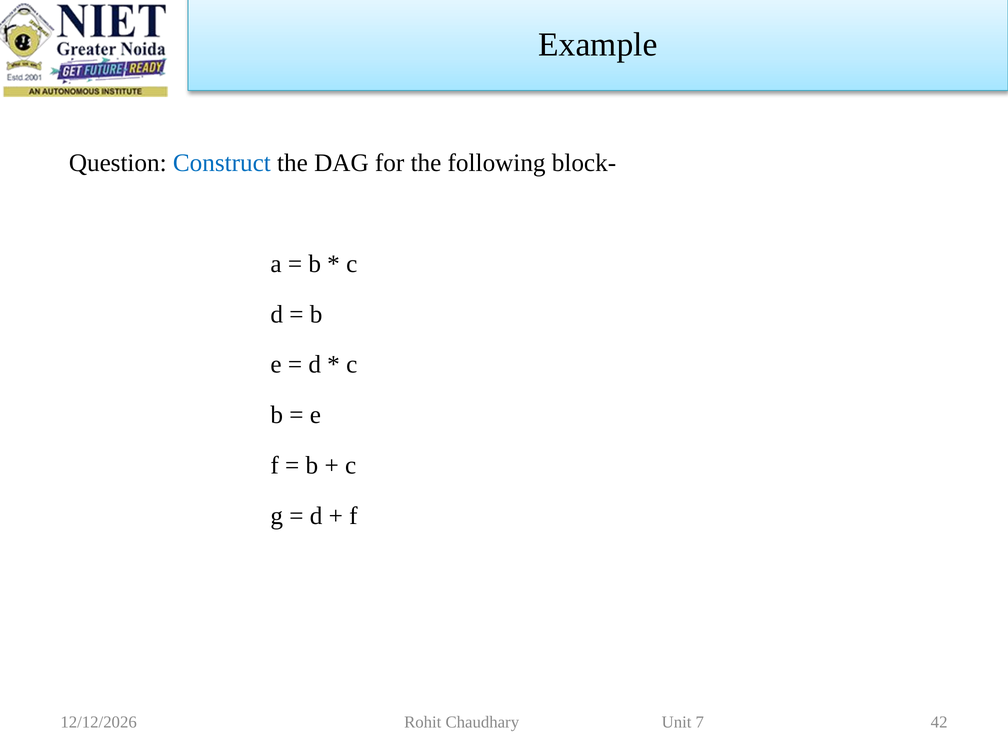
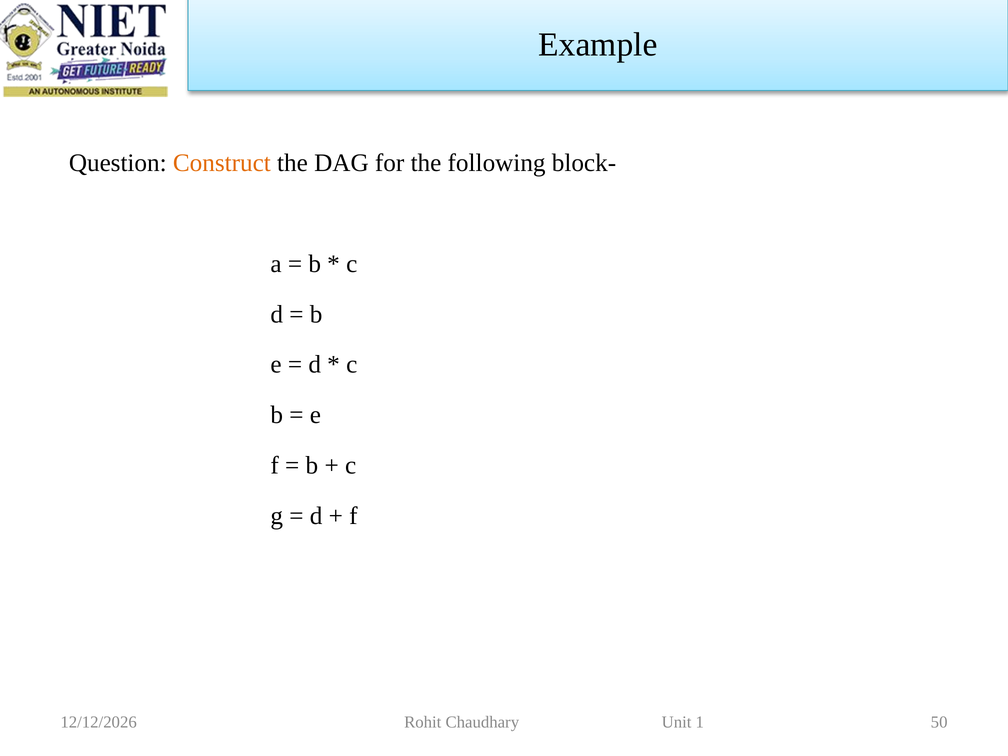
Construct colour: blue -> orange
7: 7 -> 1
42: 42 -> 50
